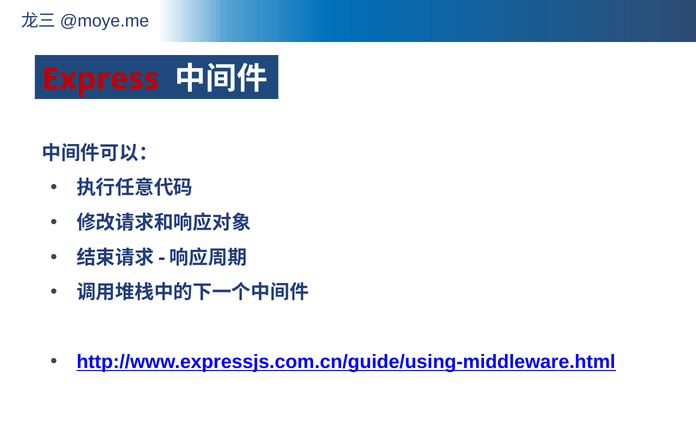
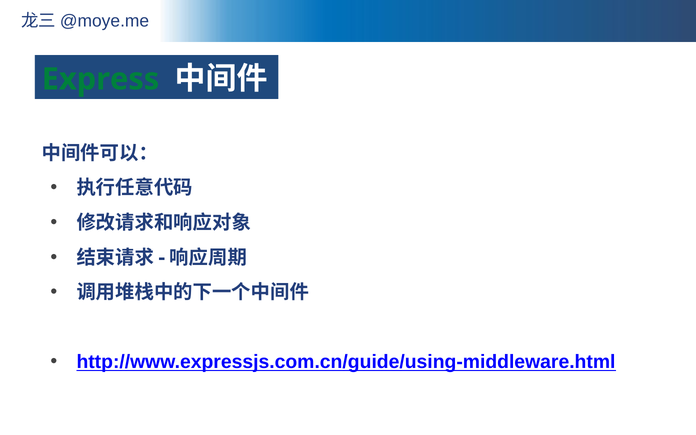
Express colour: red -> green
